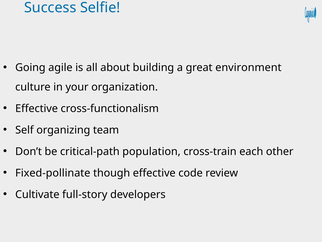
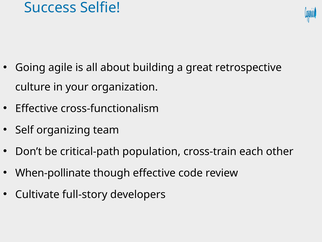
environment: environment -> retrospective
Fixed-pollinate: Fixed-pollinate -> When-pollinate
